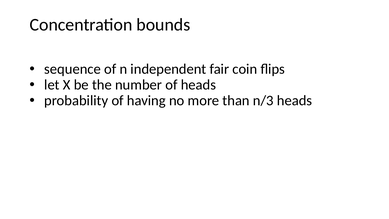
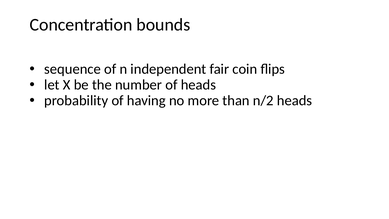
n/3: n/3 -> n/2
